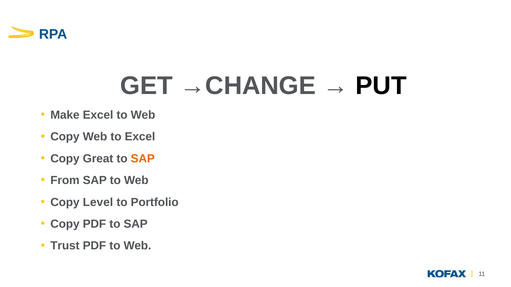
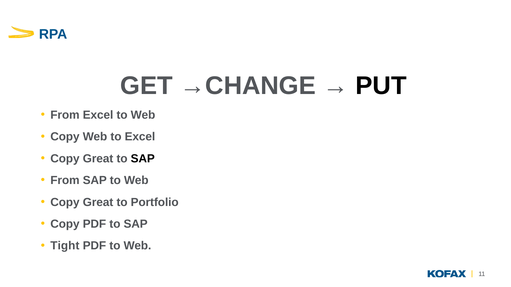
Make at (65, 115): Make -> From
SAP at (143, 159) colour: orange -> black
Level at (98, 203): Level -> Great
Trust: Trust -> Tight
